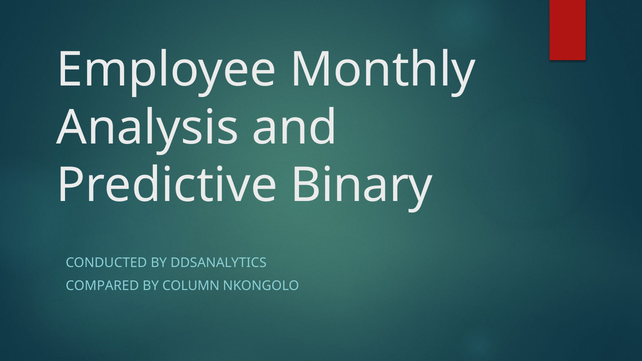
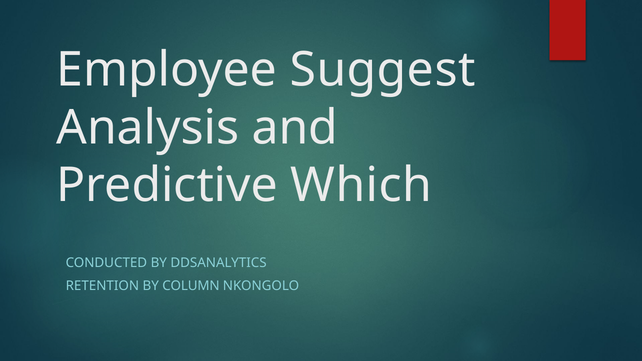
Monthly: Monthly -> Suggest
Binary: Binary -> Which
COMPARED: COMPARED -> RETENTION
